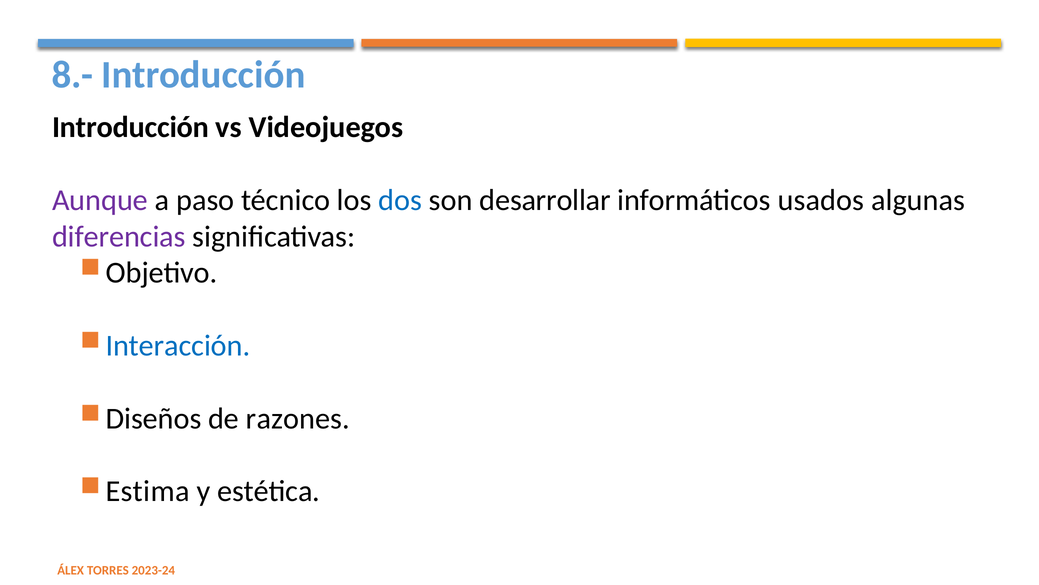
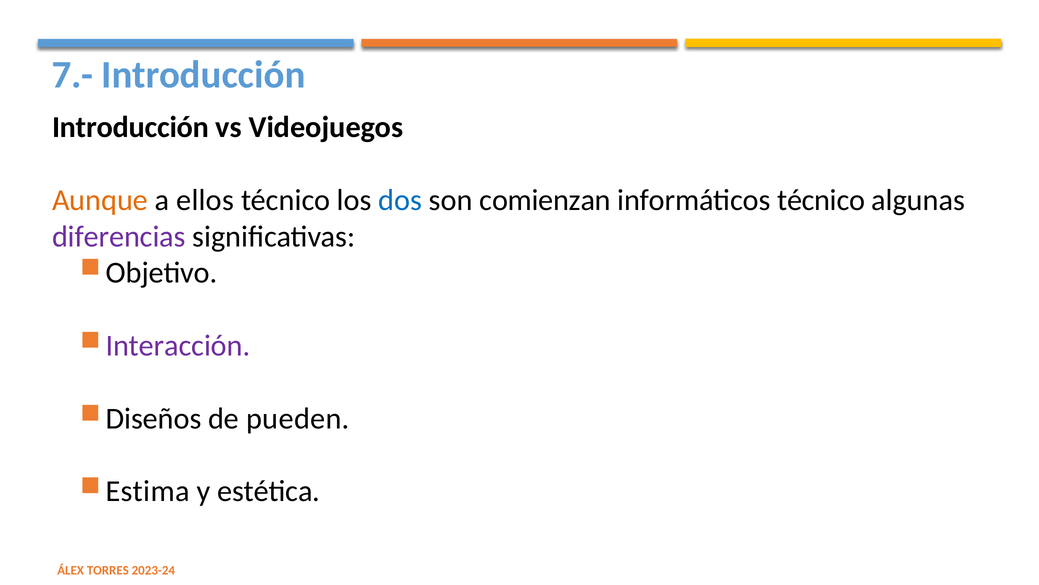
8.-: 8.- -> 7.-
Aunque colour: purple -> orange
paso: paso -> ellos
desarrollar: desarrollar -> comienzan
informáticos usados: usados -> técnico
Interacción colour: blue -> purple
razones: razones -> pueden
